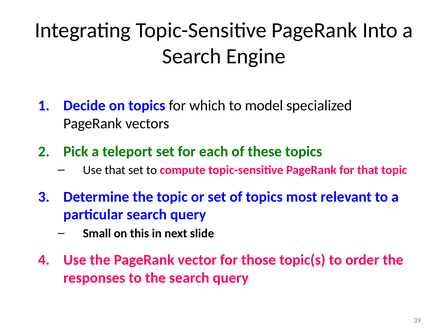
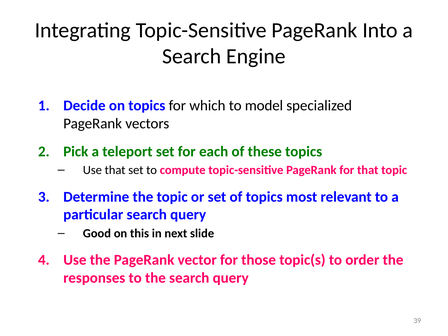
Small: Small -> Good
